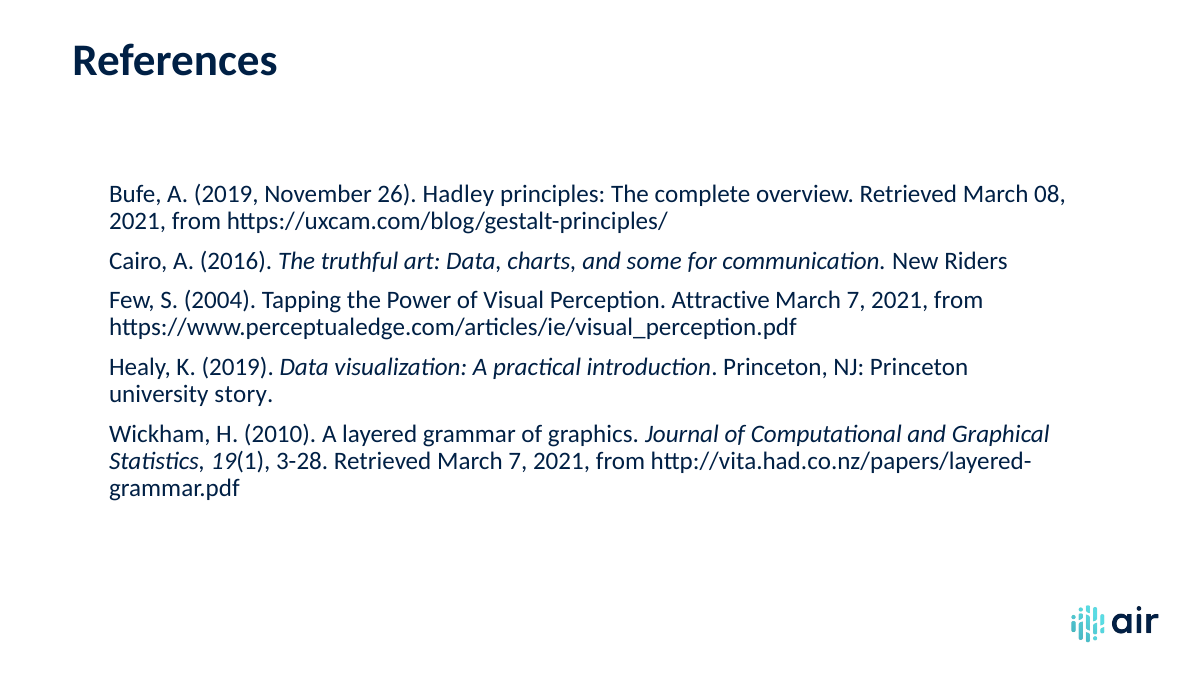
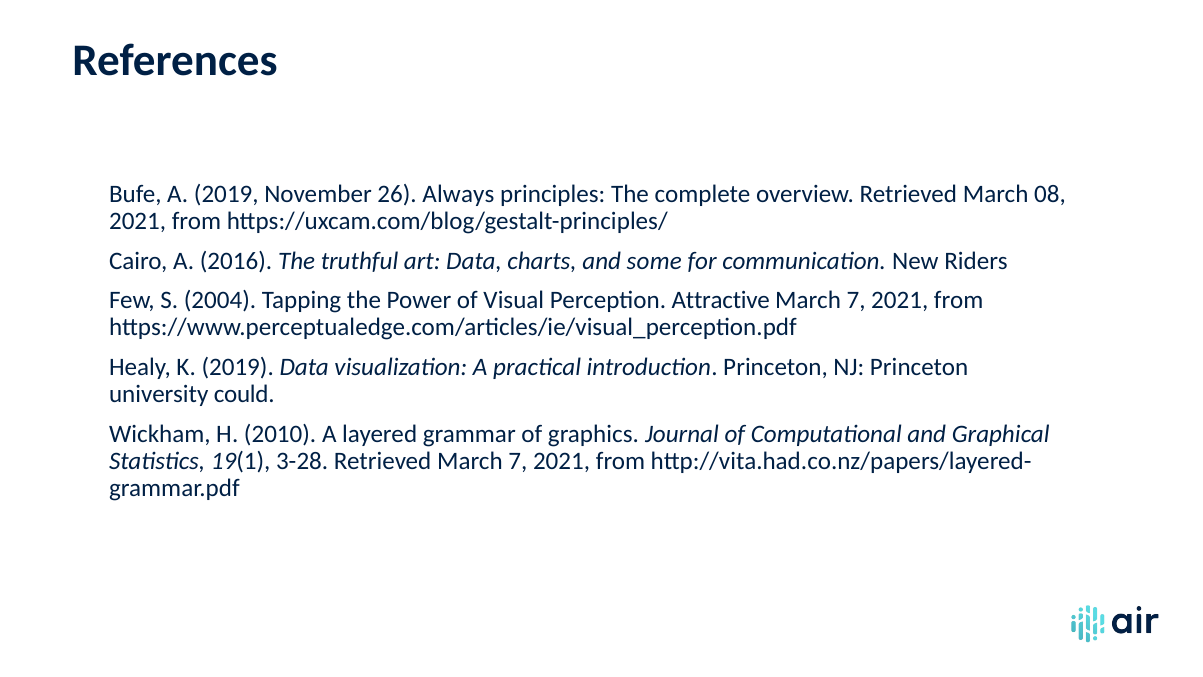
Hadley: Hadley -> Always
story: story -> could
